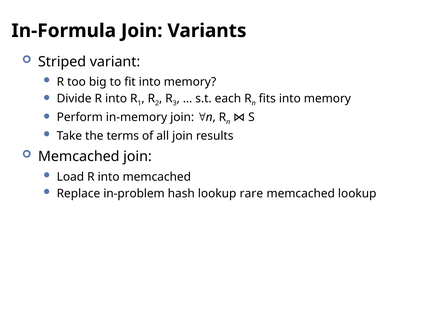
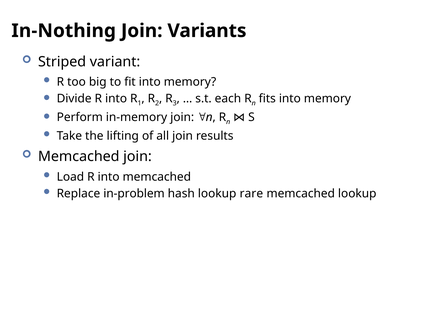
In-Formula: In-Formula -> In-Nothing
terms: terms -> lifting
